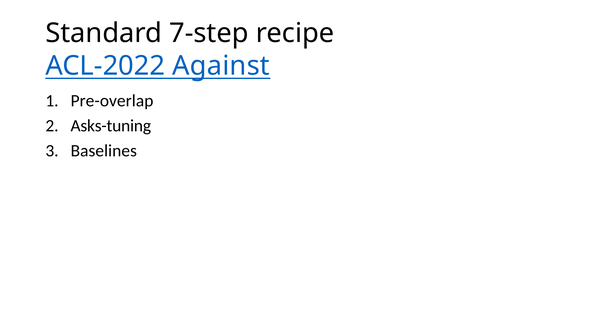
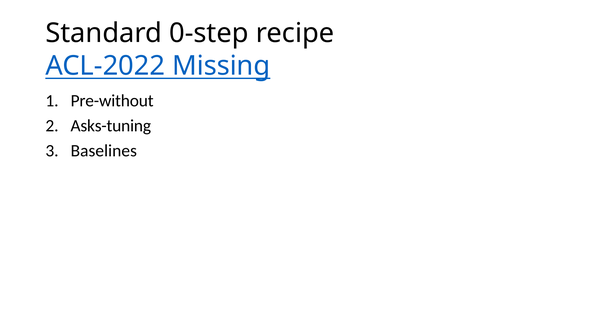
7-step: 7-step -> 0-step
Against: Against -> Missing
Pre-overlap: Pre-overlap -> Pre-without
